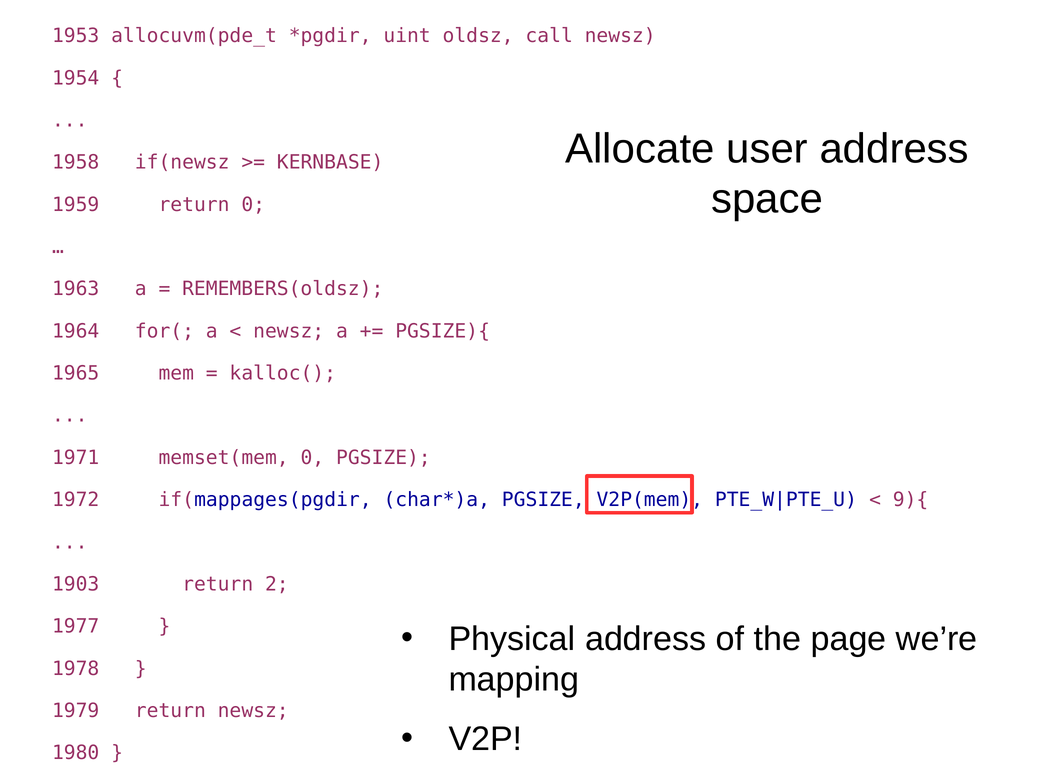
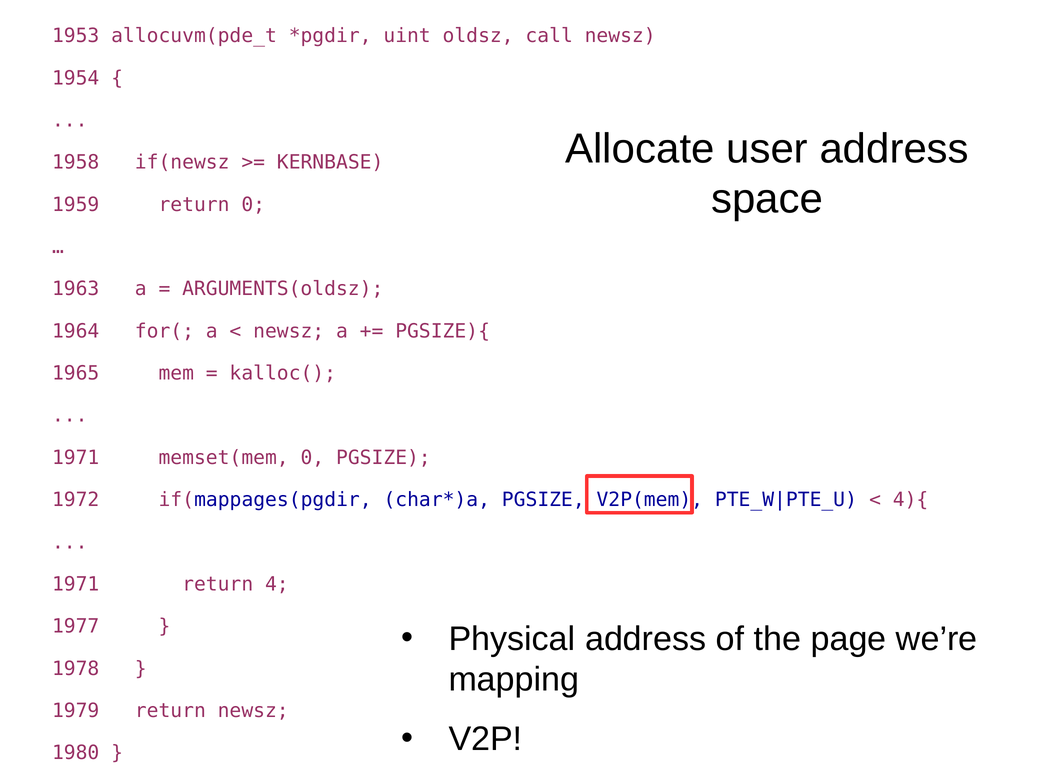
REMEMBERS(oldsz: REMEMBERS(oldsz -> ARGUMENTS(oldsz
9){: 9){ -> 4){
1903 at (76, 584): 1903 -> 1971
2: 2 -> 4
